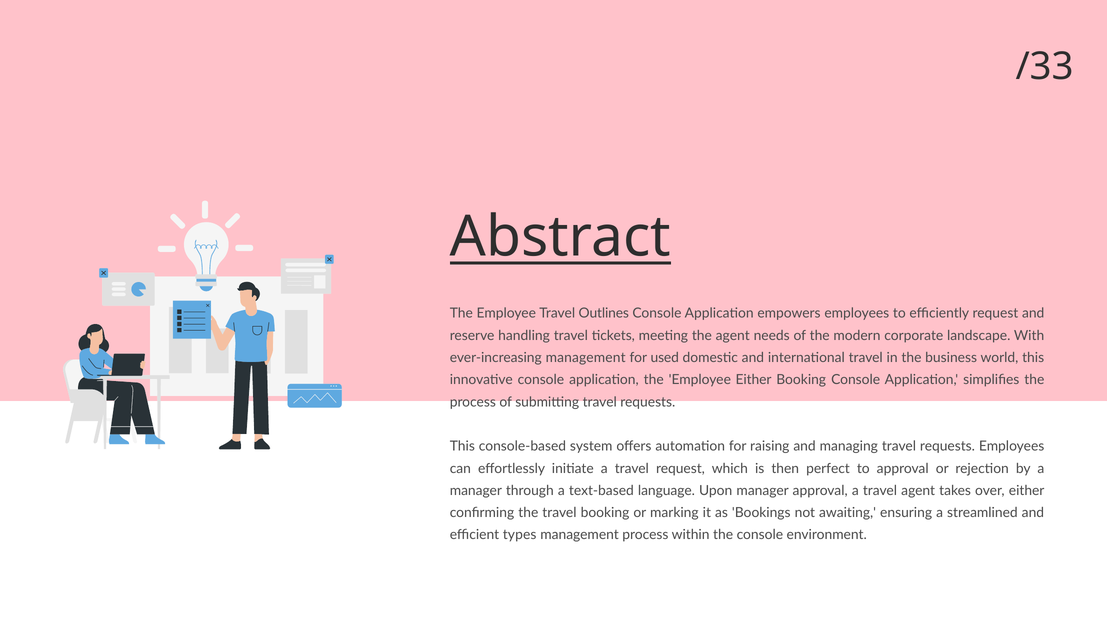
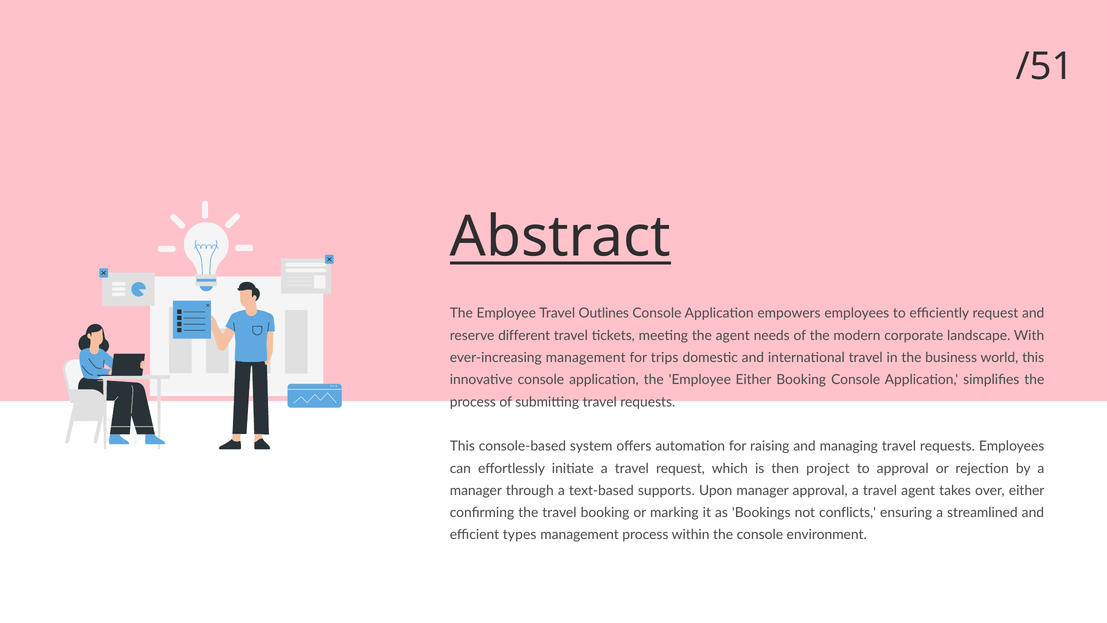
/33: /33 -> /51
handling: handling -> different
used: used -> trips
perfect: perfect -> project
language: language -> supports
awaiting: awaiting -> conflicts
